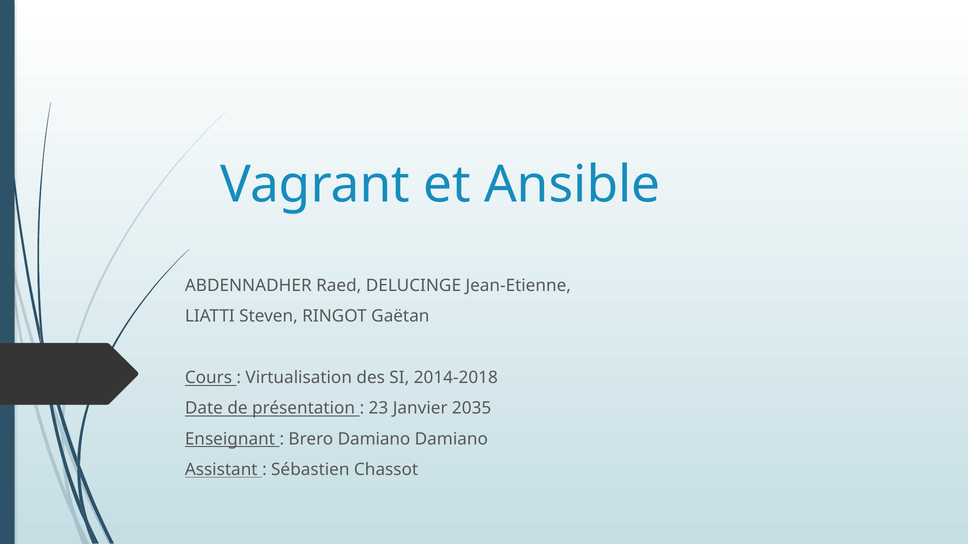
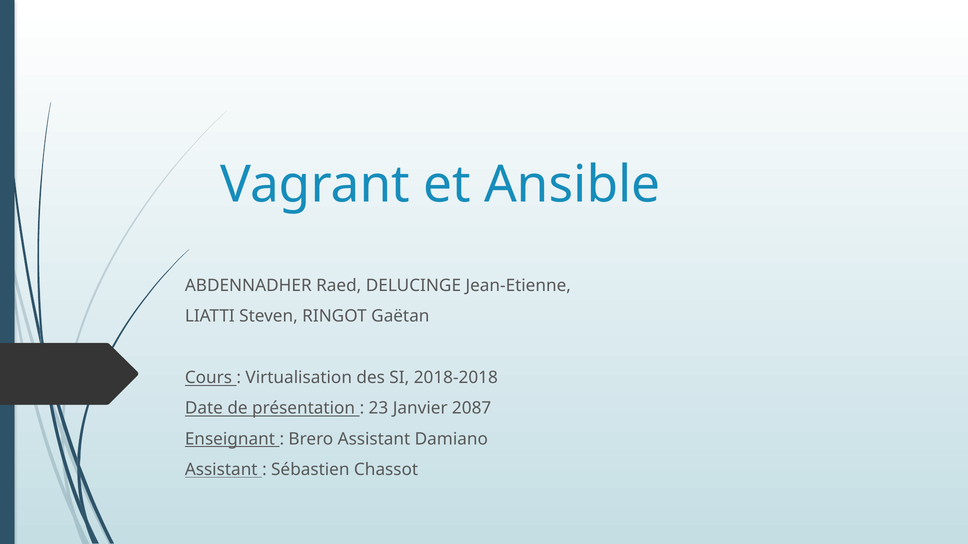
2014-2018: 2014-2018 -> 2018-2018
2035: 2035 -> 2087
Brero Damiano: Damiano -> Assistant
